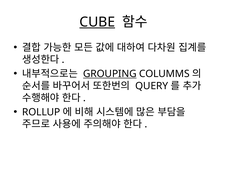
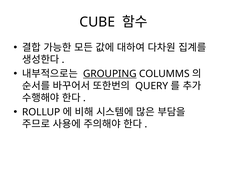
CUBE underline: present -> none
